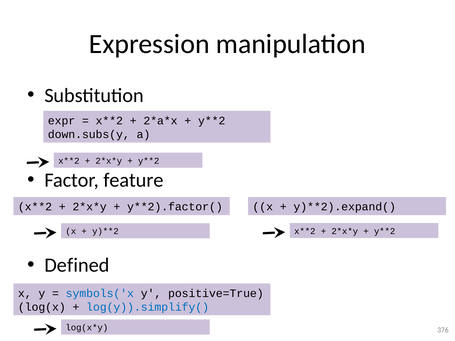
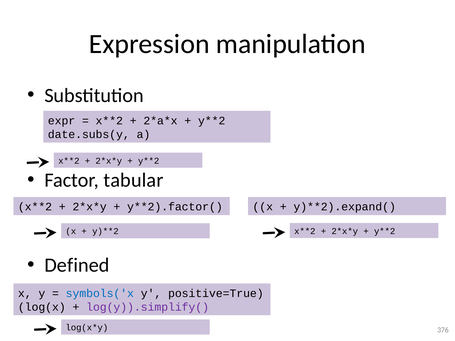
down.subs(y: down.subs(y -> date.subs(y
feature: feature -> tabular
log(y)).simplify( colour: blue -> purple
